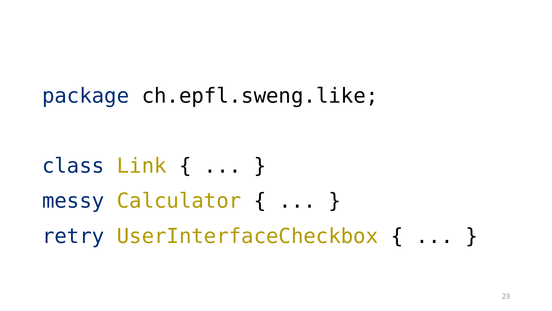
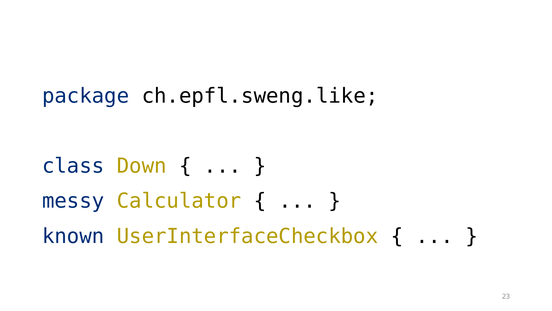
Link: Link -> Down
retry: retry -> known
